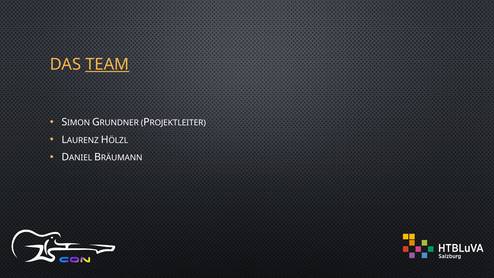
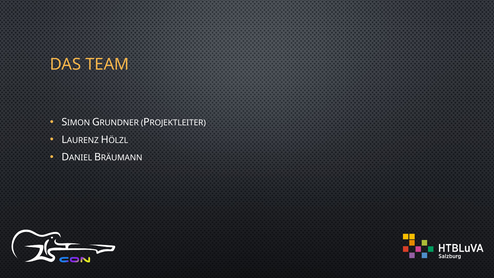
TEAM underline: present -> none
